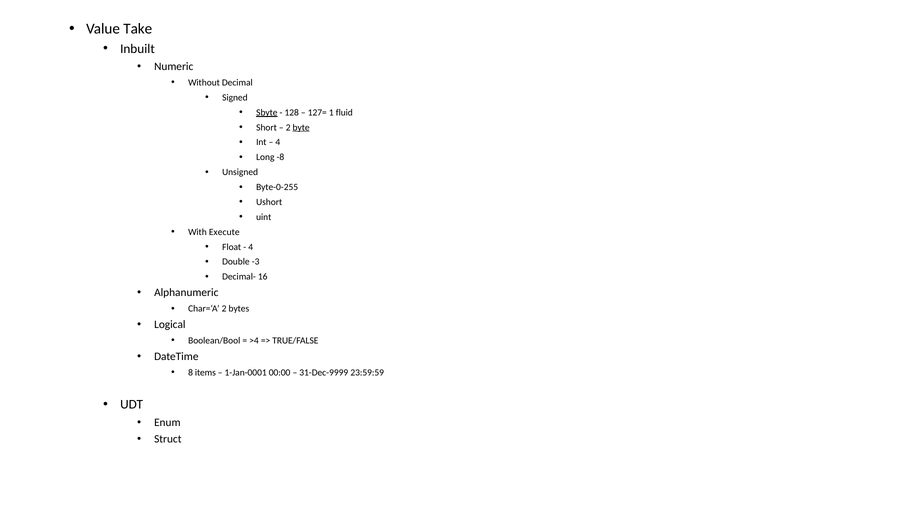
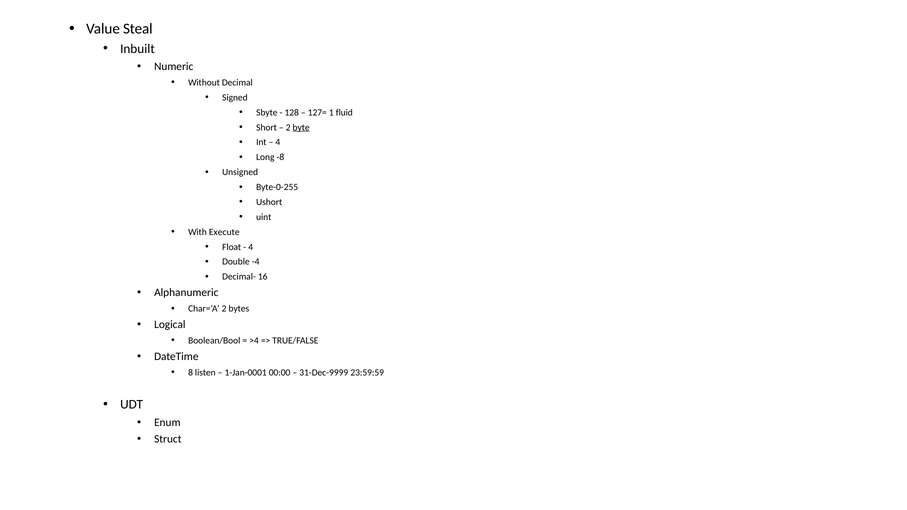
Take: Take -> Steal
Sbyte underline: present -> none
-3: -3 -> -4
items: items -> listen
